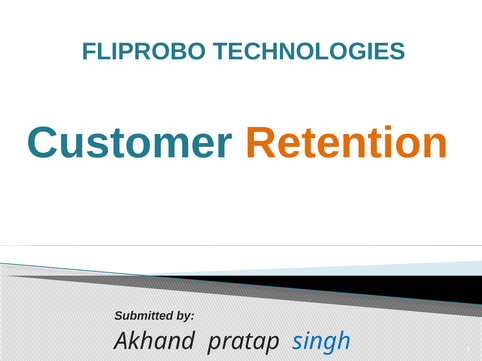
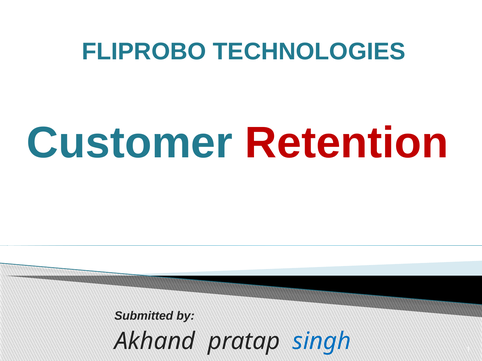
Retention colour: orange -> red
